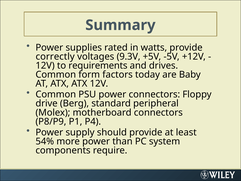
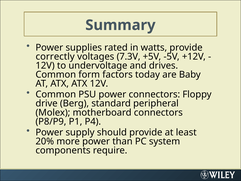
9.3V: 9.3V -> 7.3V
requirements: requirements -> undervoltage
54%: 54% -> 20%
